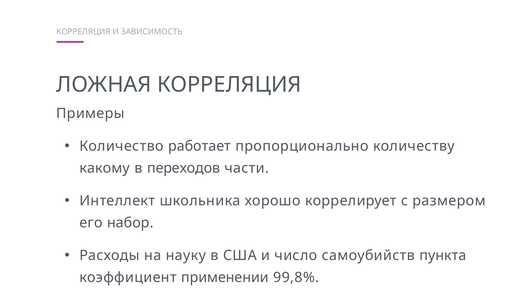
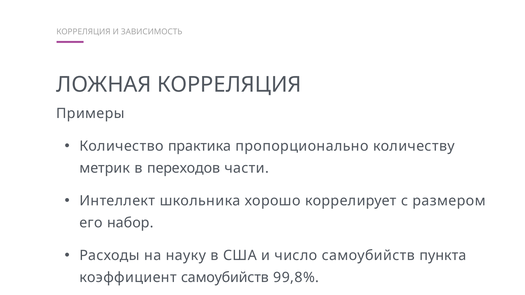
работает: работает -> практика
какому: какому -> метрик
коэффициент применении: применении -> самоубийств
